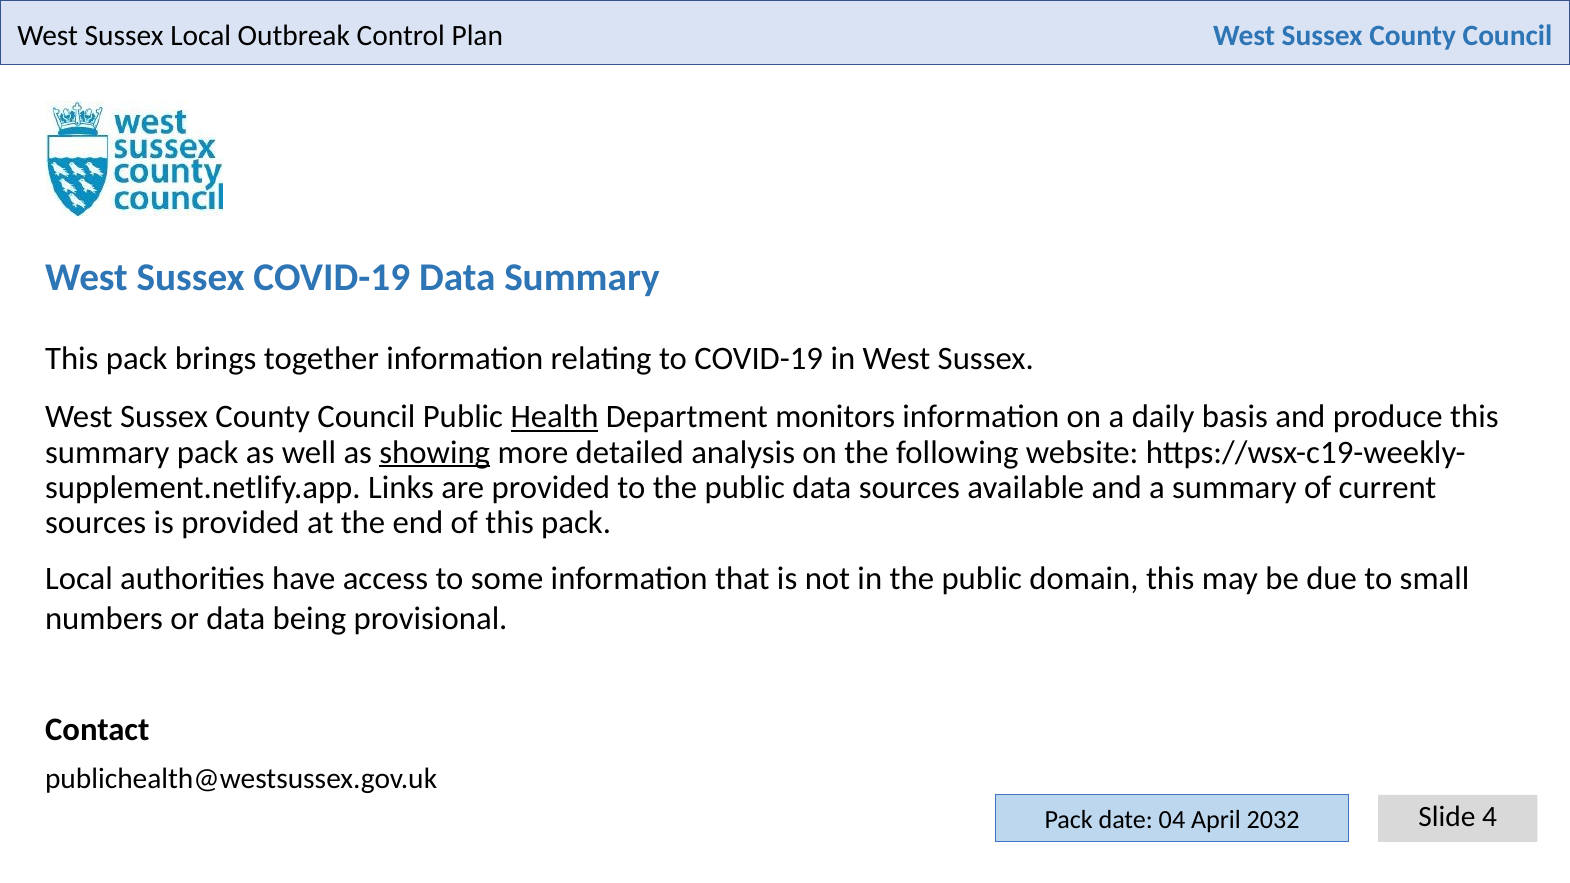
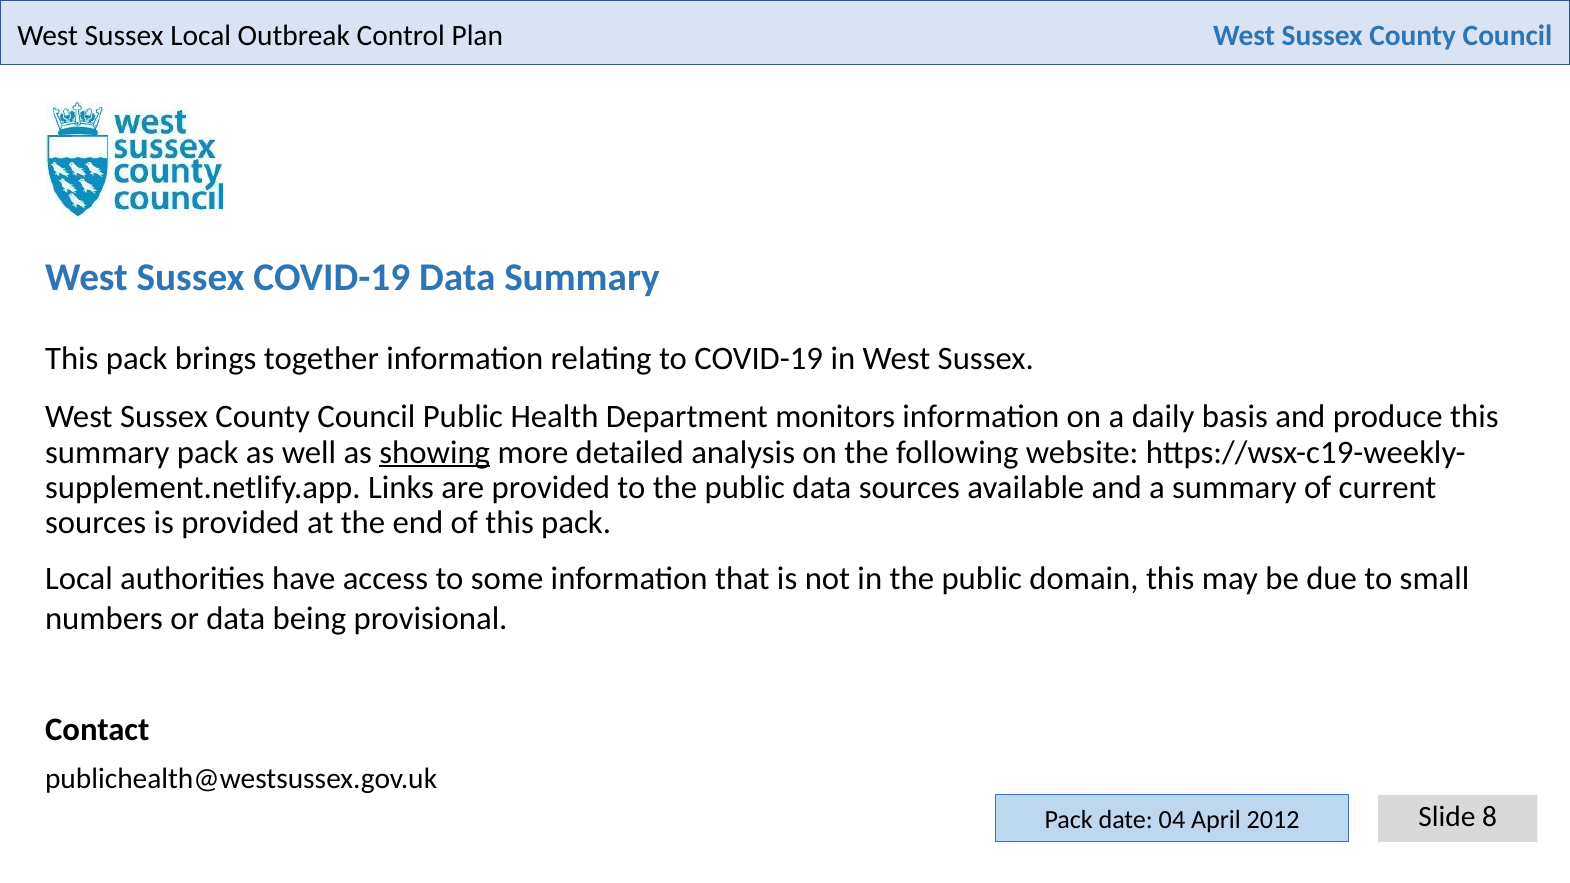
Health underline: present -> none
4: 4 -> 8
2032: 2032 -> 2012
